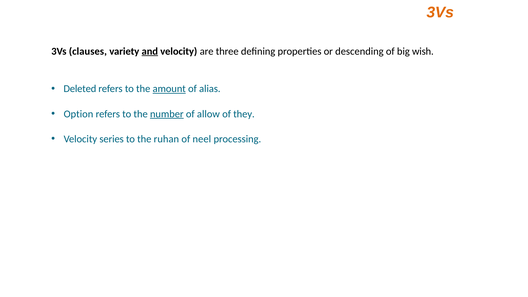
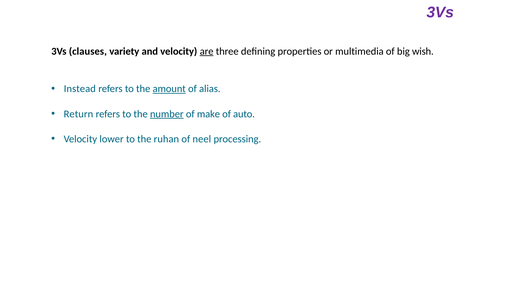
3Vs at (440, 12) colour: orange -> purple
and underline: present -> none
are underline: none -> present
descending: descending -> multimedia
Deleted: Deleted -> Instead
Option: Option -> Return
allow: allow -> make
they: they -> auto
series: series -> lower
